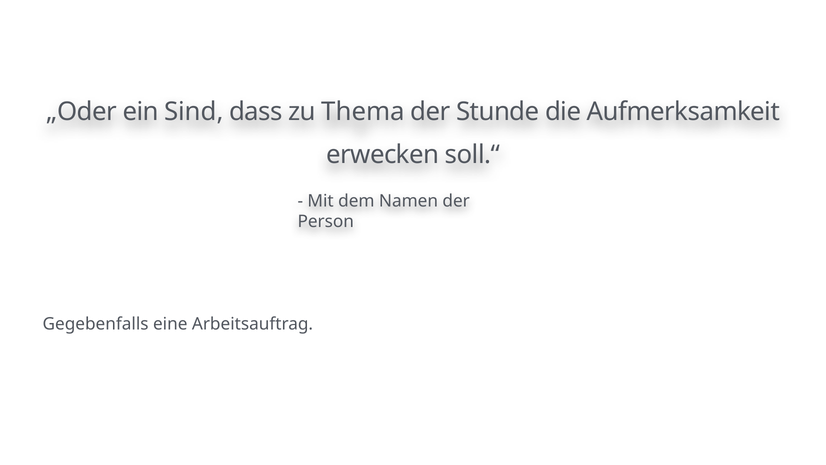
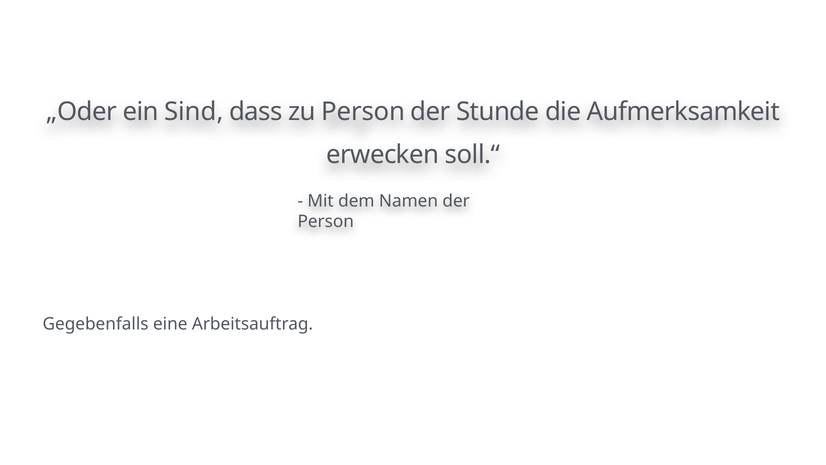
zu Thema: Thema -> Person
